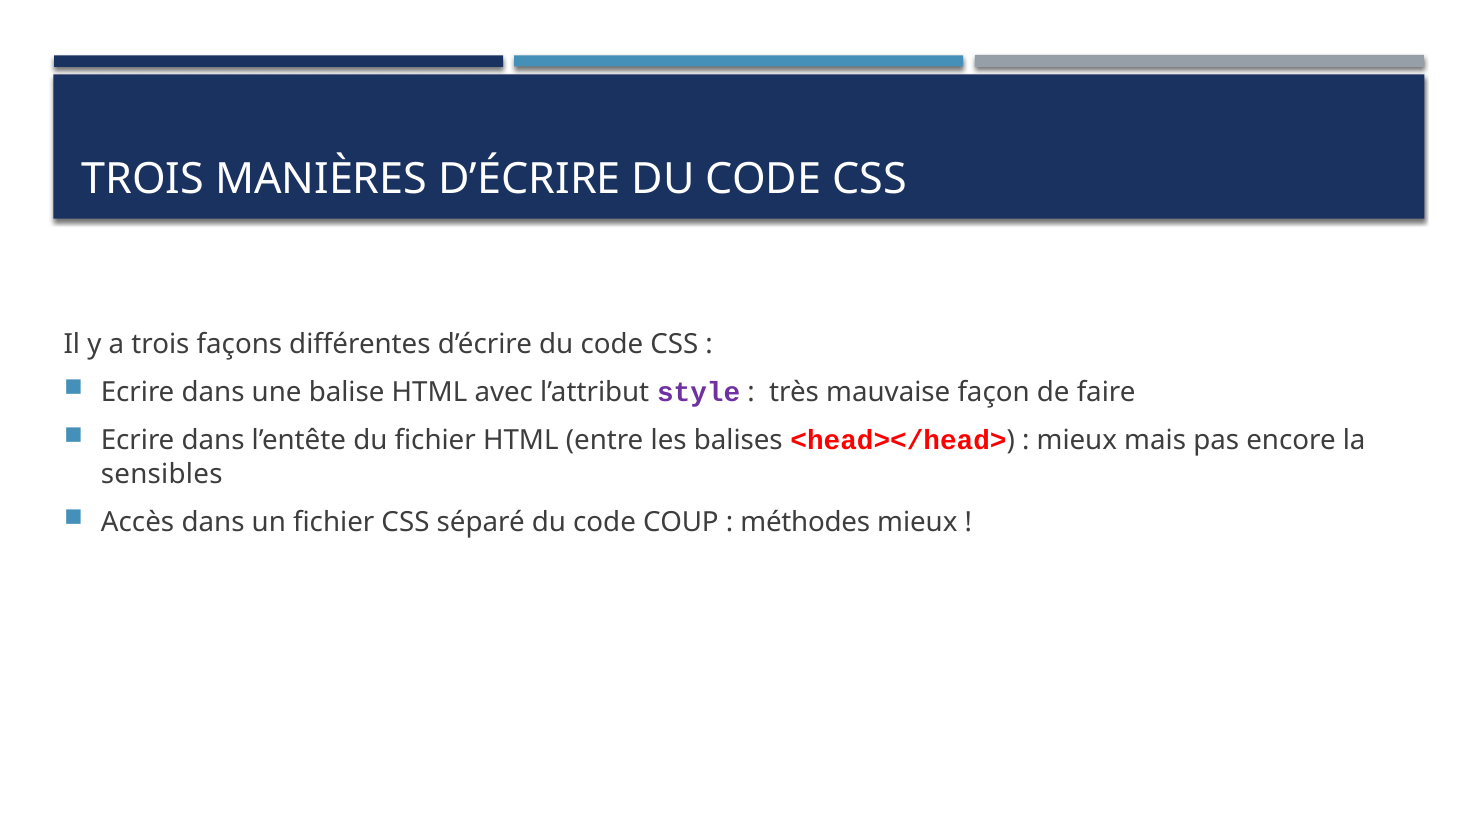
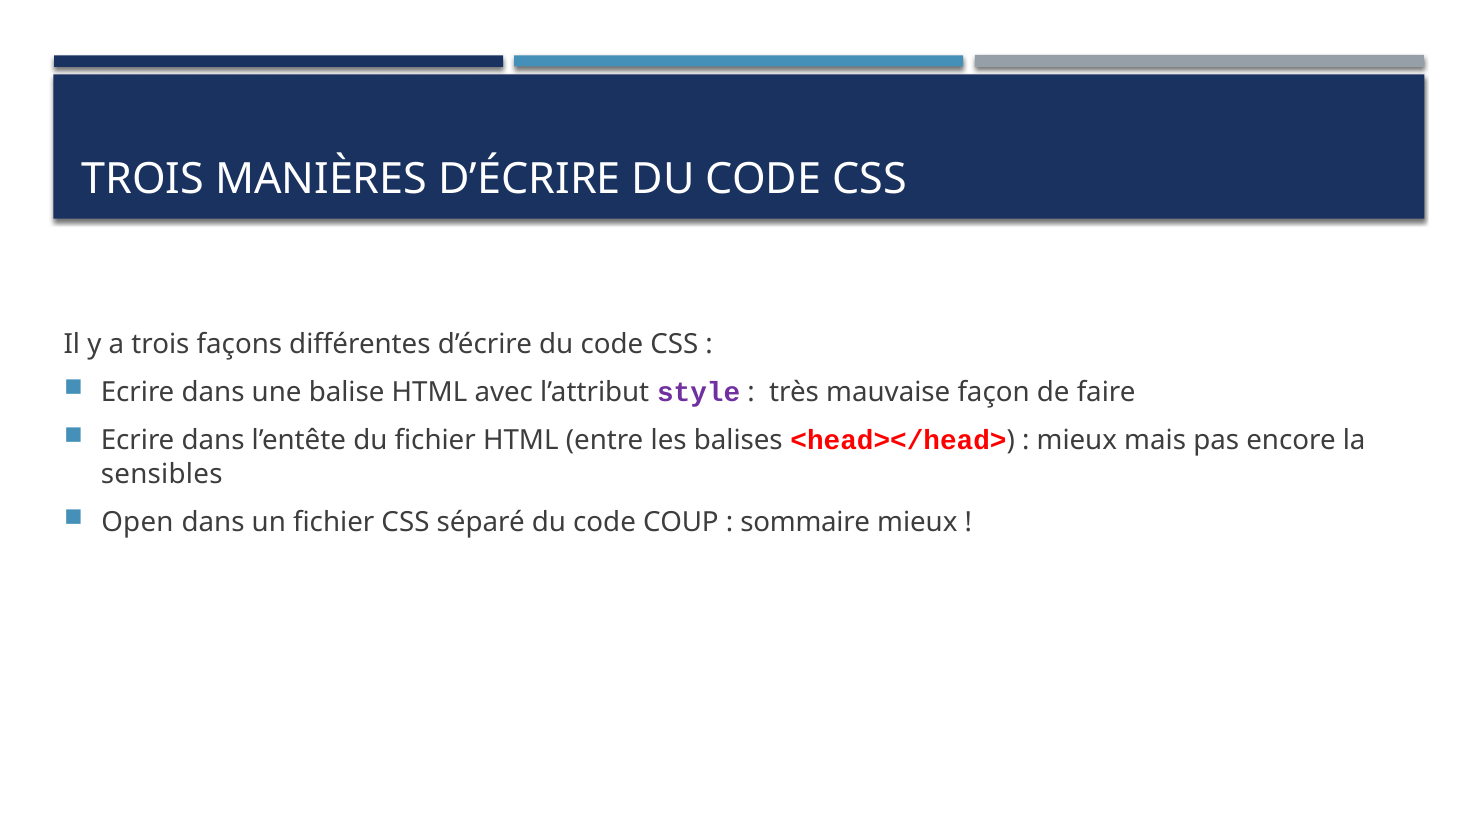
Accès: Accès -> Open
méthodes: méthodes -> sommaire
